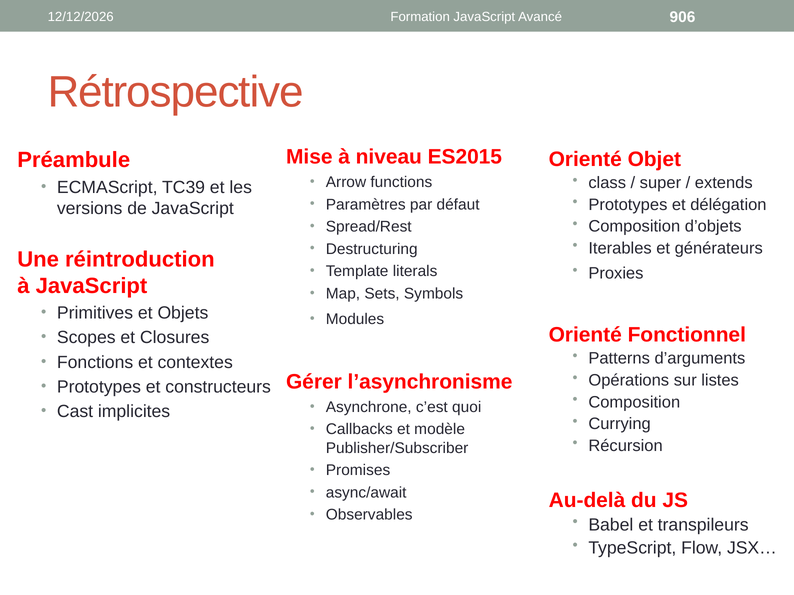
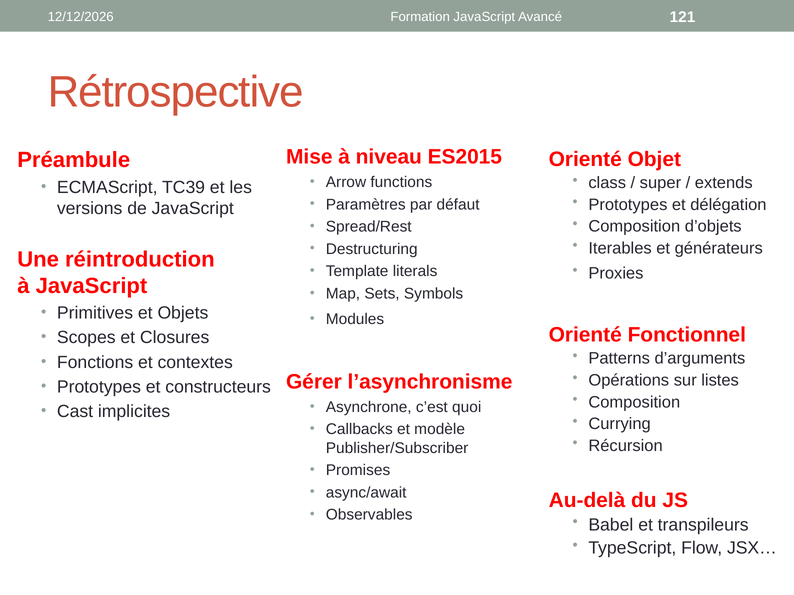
906: 906 -> 121
